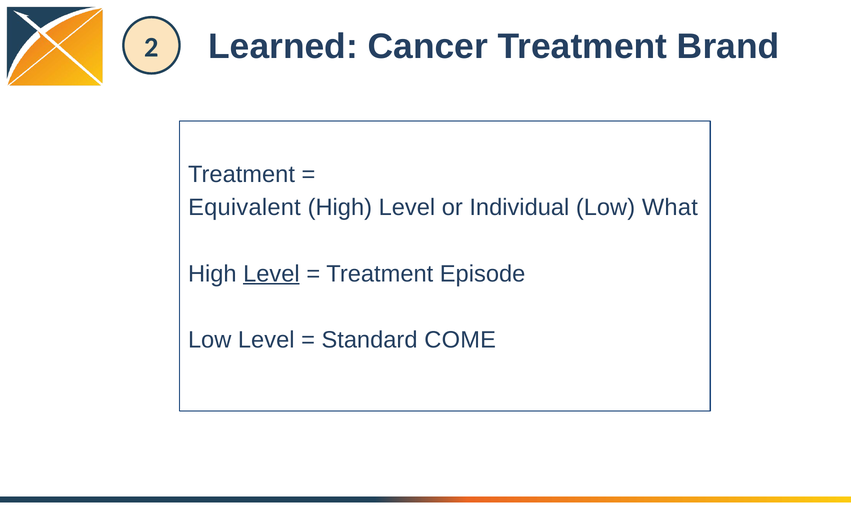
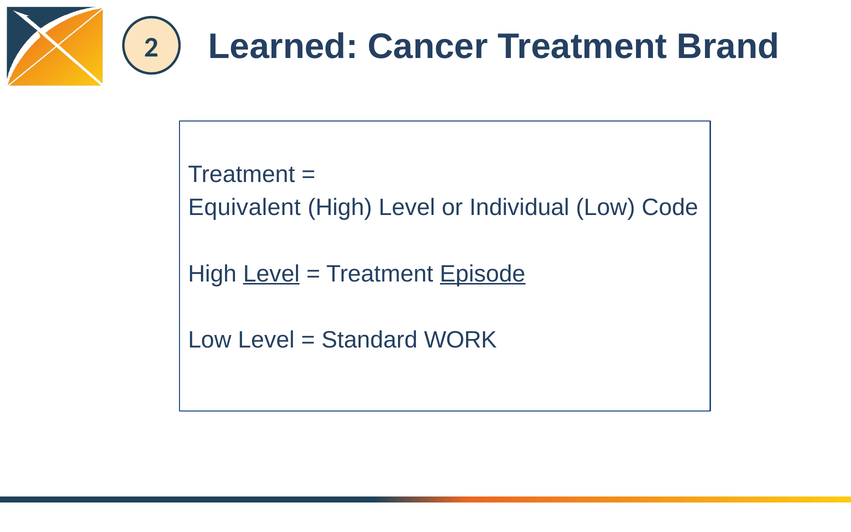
What: What -> Code
Episode underline: none -> present
COME: COME -> WORK
